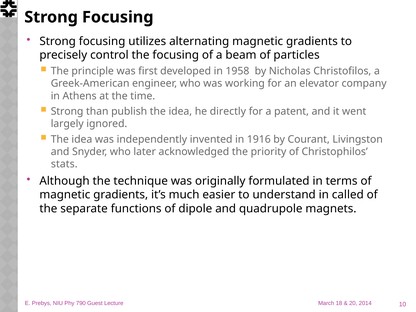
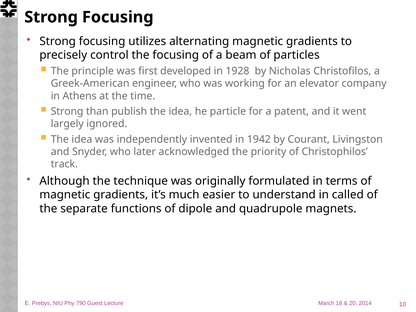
1958: 1958 -> 1928
directly: directly -> particle
1916: 1916 -> 1942
stats: stats -> track
